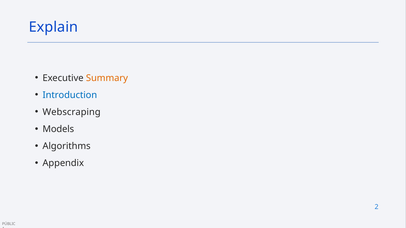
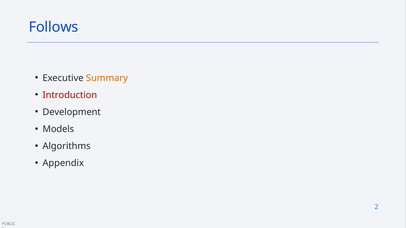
Explain: Explain -> Follows
Introduction colour: blue -> red
Webscraping: Webscraping -> Development
